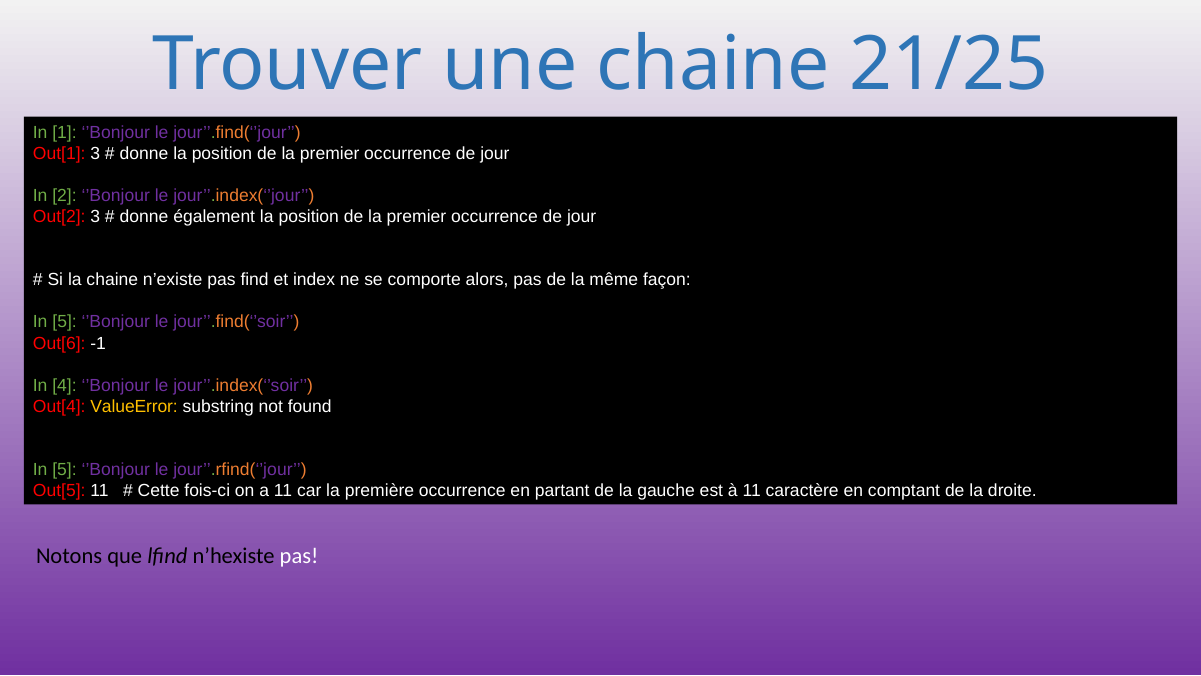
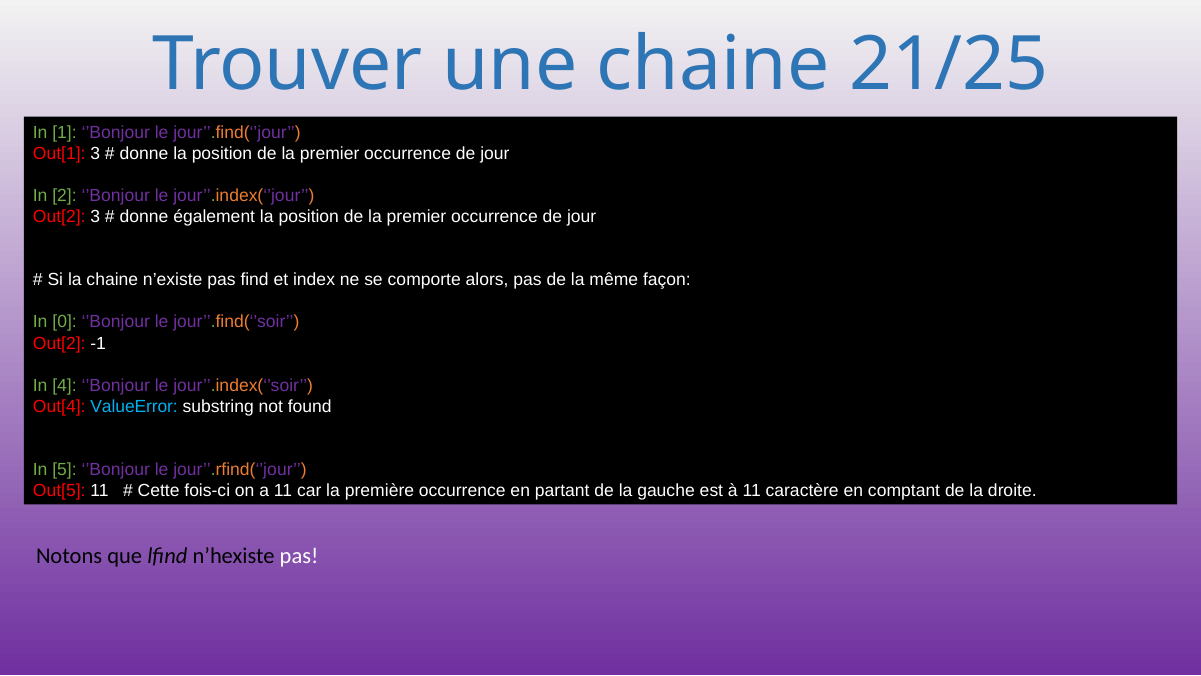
5 at (65, 322): 5 -> 0
Out[6 at (59, 343): Out[6 -> Out[2
ValueError colour: yellow -> light blue
